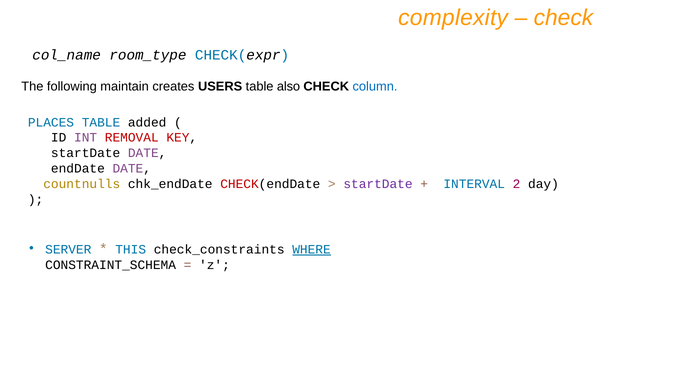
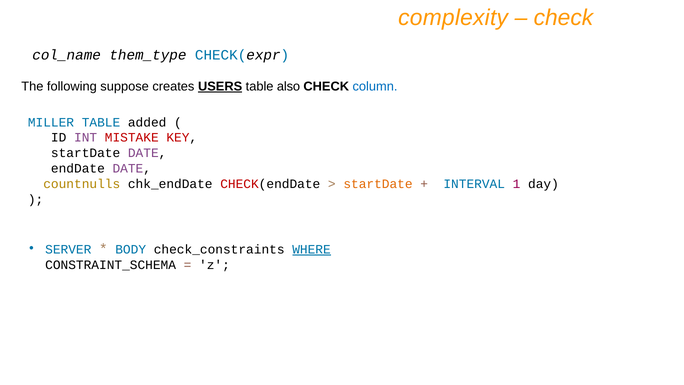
room_type: room_type -> them_type
maintain: maintain -> suppose
USERS underline: none -> present
PLACES: PLACES -> MILLER
REMOVAL: REMOVAL -> MISTAKE
startDate at (378, 184) colour: purple -> orange
2: 2 -> 1
THIS: THIS -> BODY
